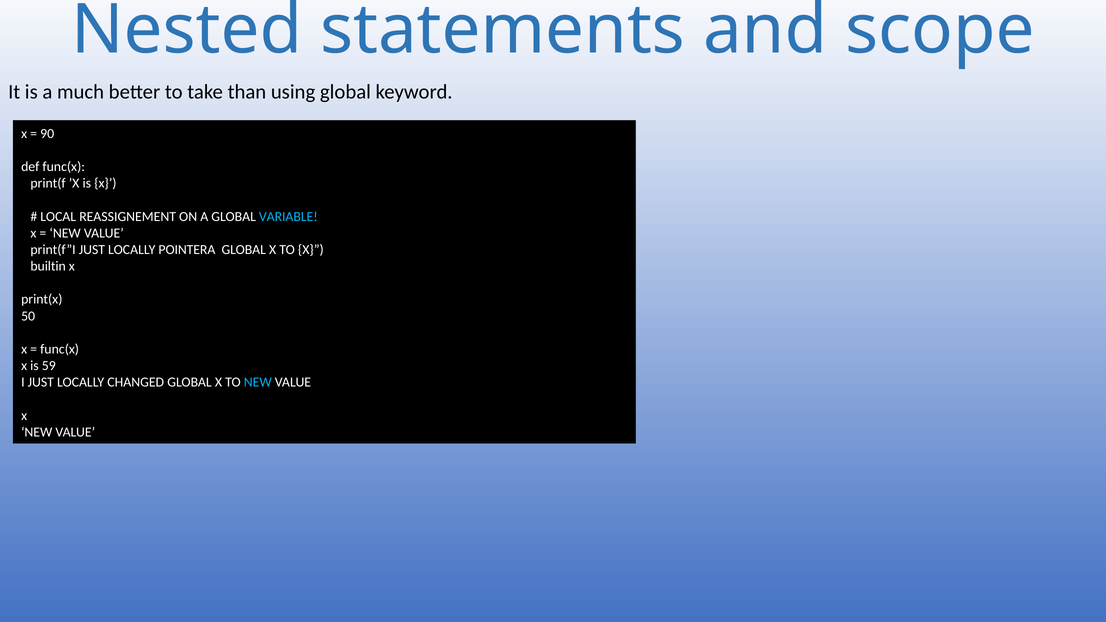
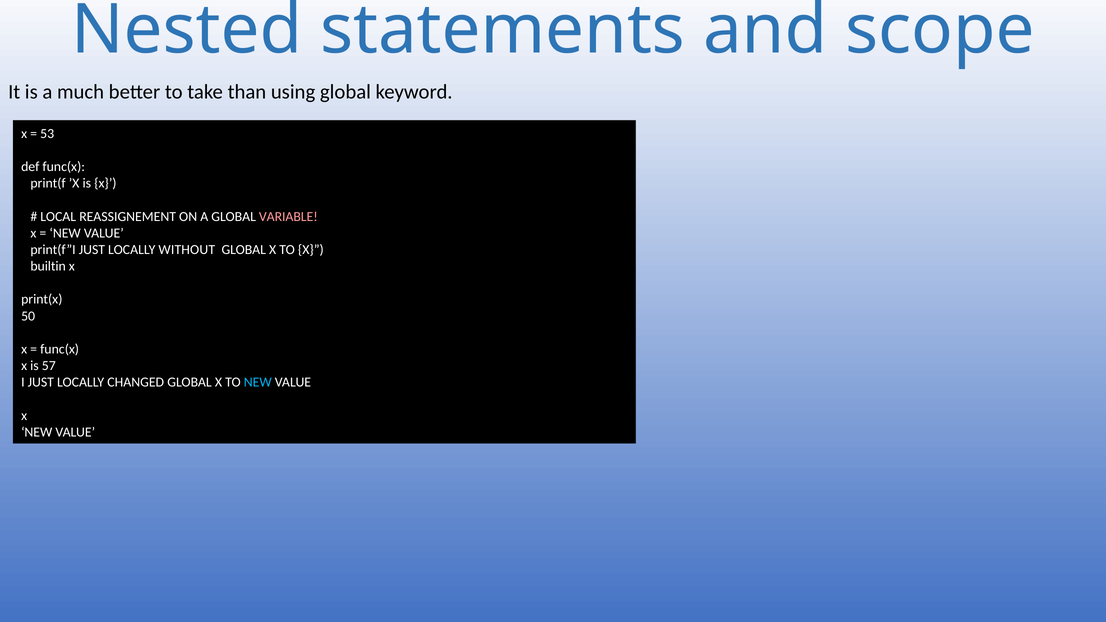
90: 90 -> 53
VARIABLE colour: light blue -> pink
POINTERA: POINTERA -> WITHOUT
59: 59 -> 57
